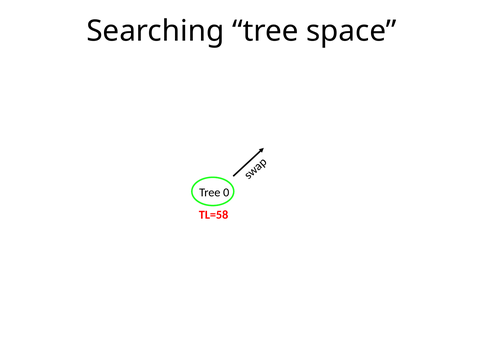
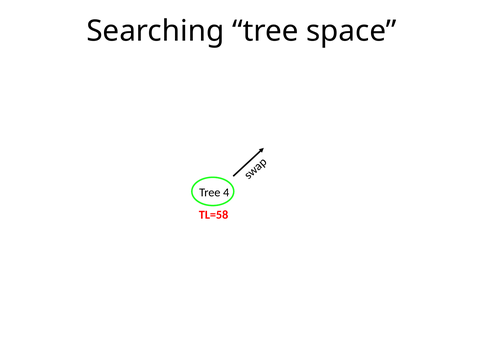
0: 0 -> 4
